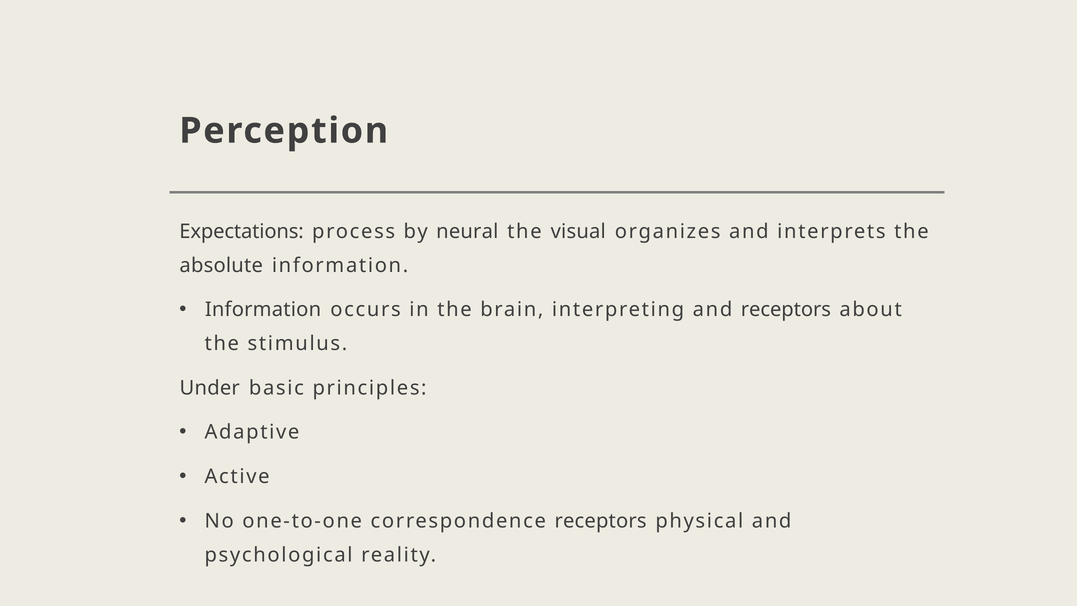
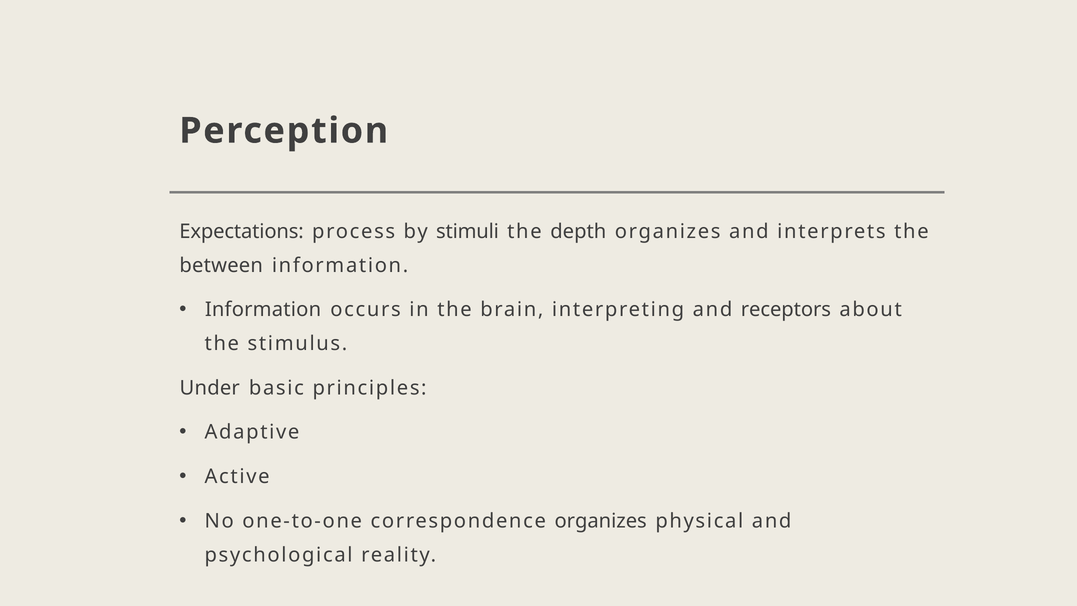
neural: neural -> stimuli
visual: visual -> depth
absolute: absolute -> between
correspondence receptors: receptors -> organizes
